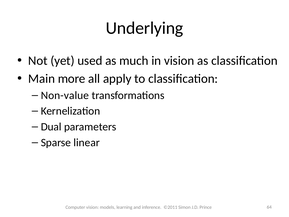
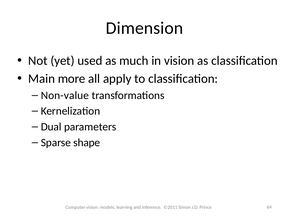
Underlying: Underlying -> Dimension
linear: linear -> shape
